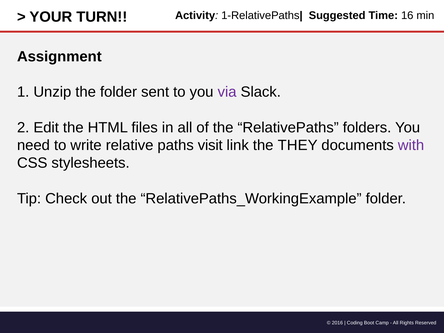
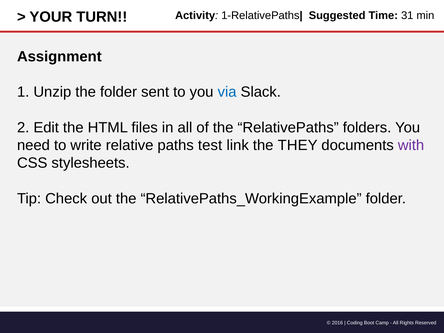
16: 16 -> 31
via colour: purple -> blue
visit: visit -> test
